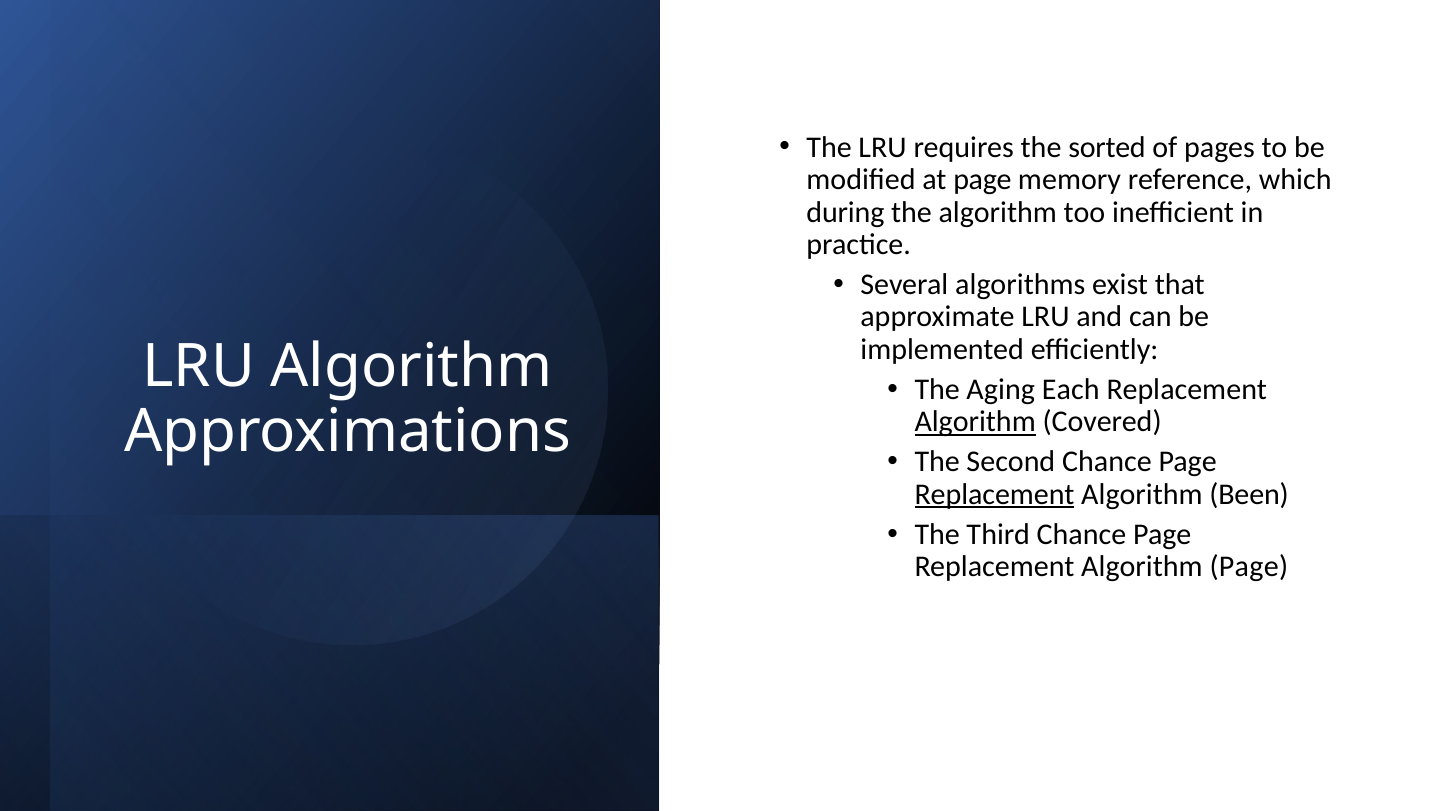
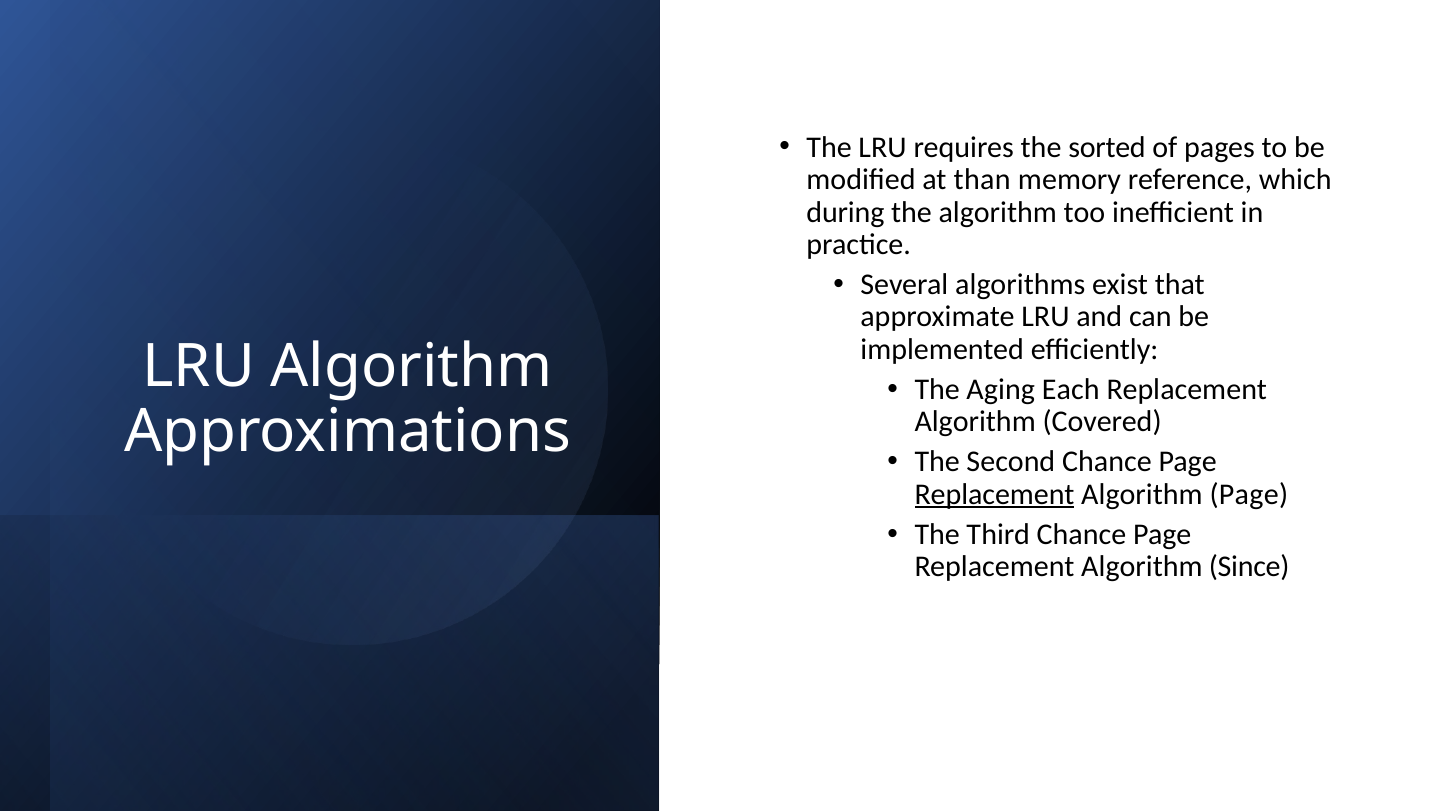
at page: page -> than
Algorithm at (975, 422) underline: present -> none
Algorithm Been: Been -> Page
Algorithm Page: Page -> Since
